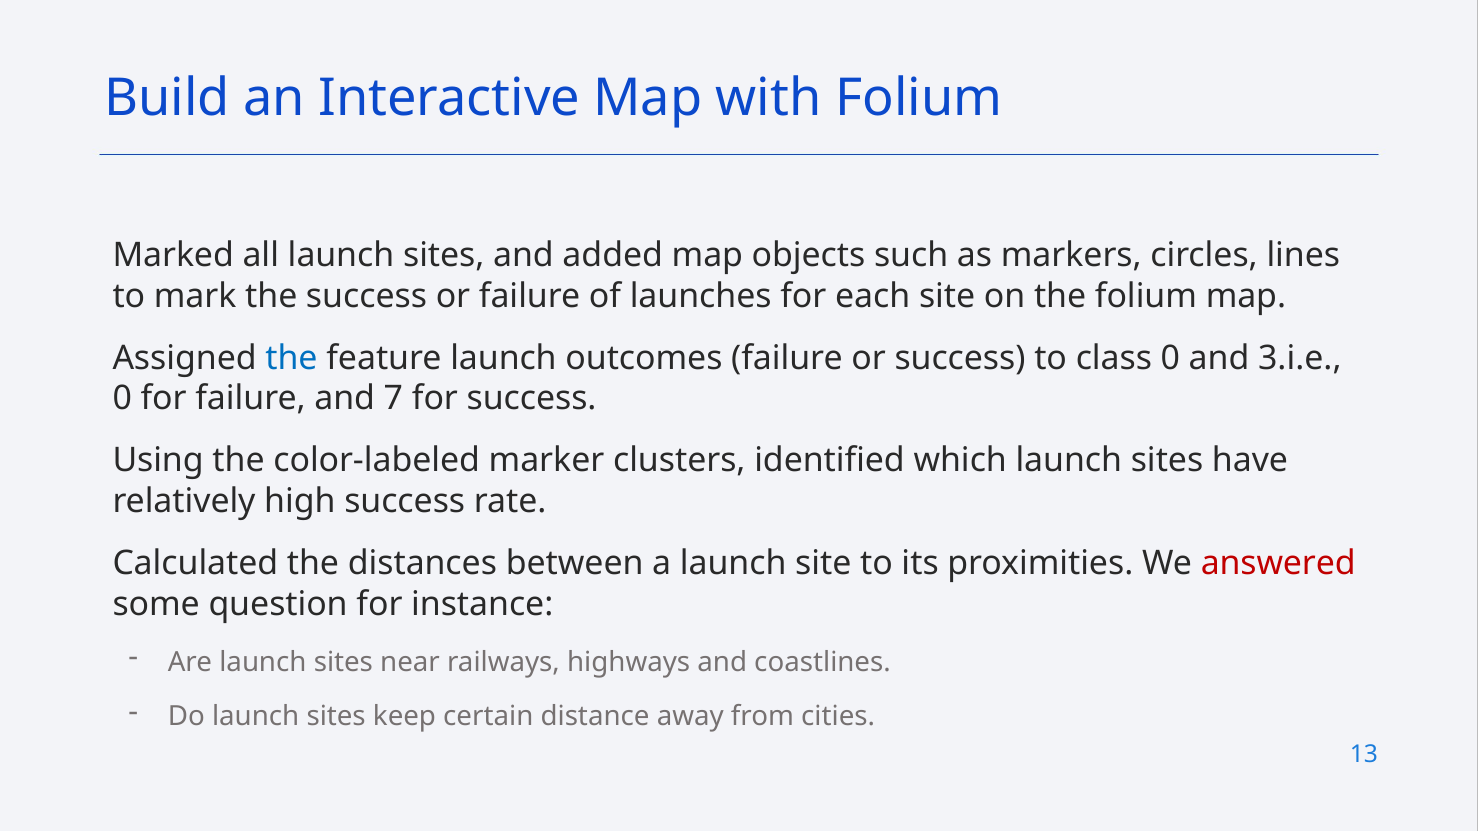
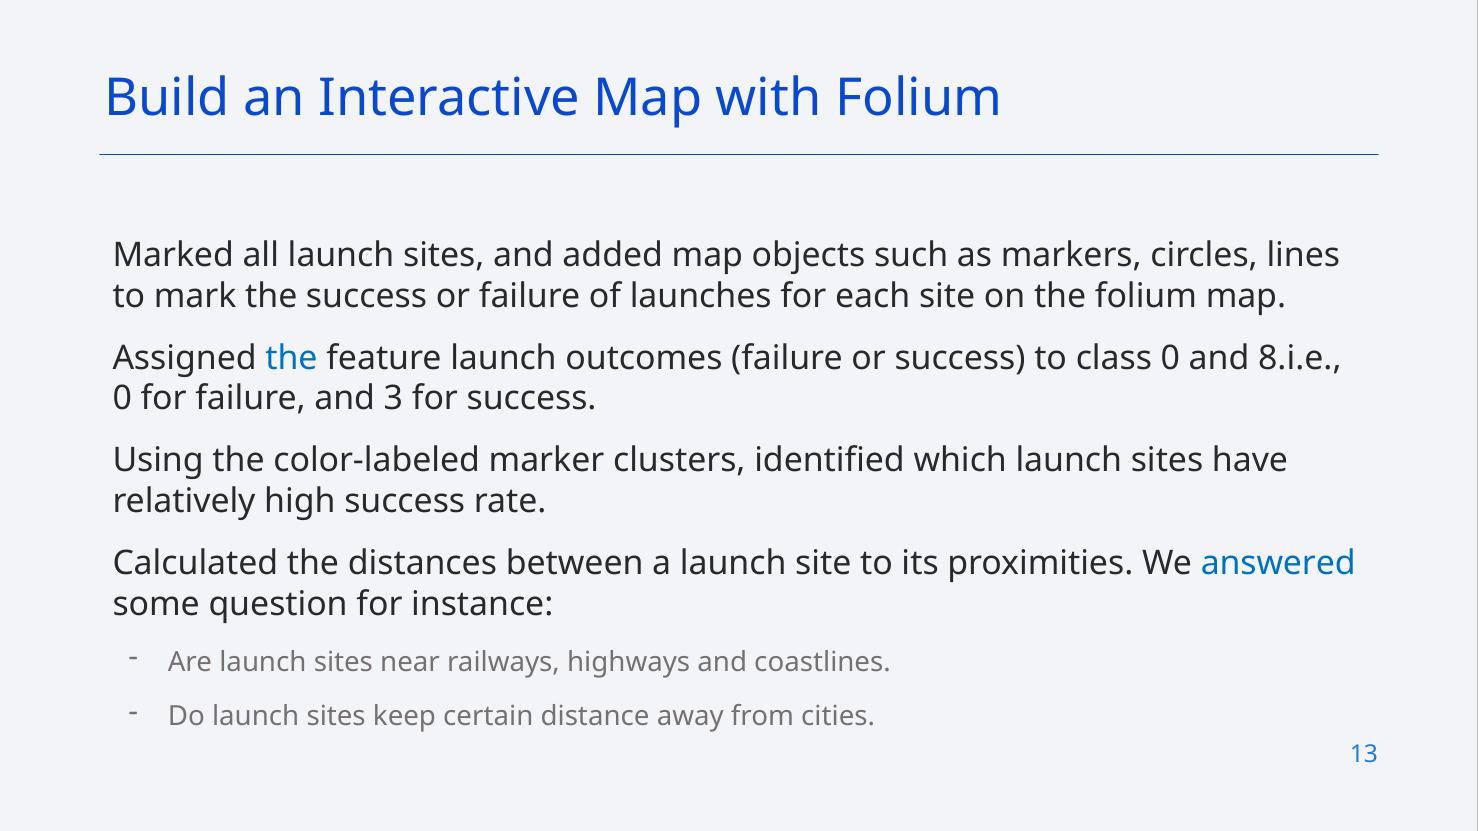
3.i.e: 3.i.e -> 8.i.e
7: 7 -> 3
answered colour: red -> blue
